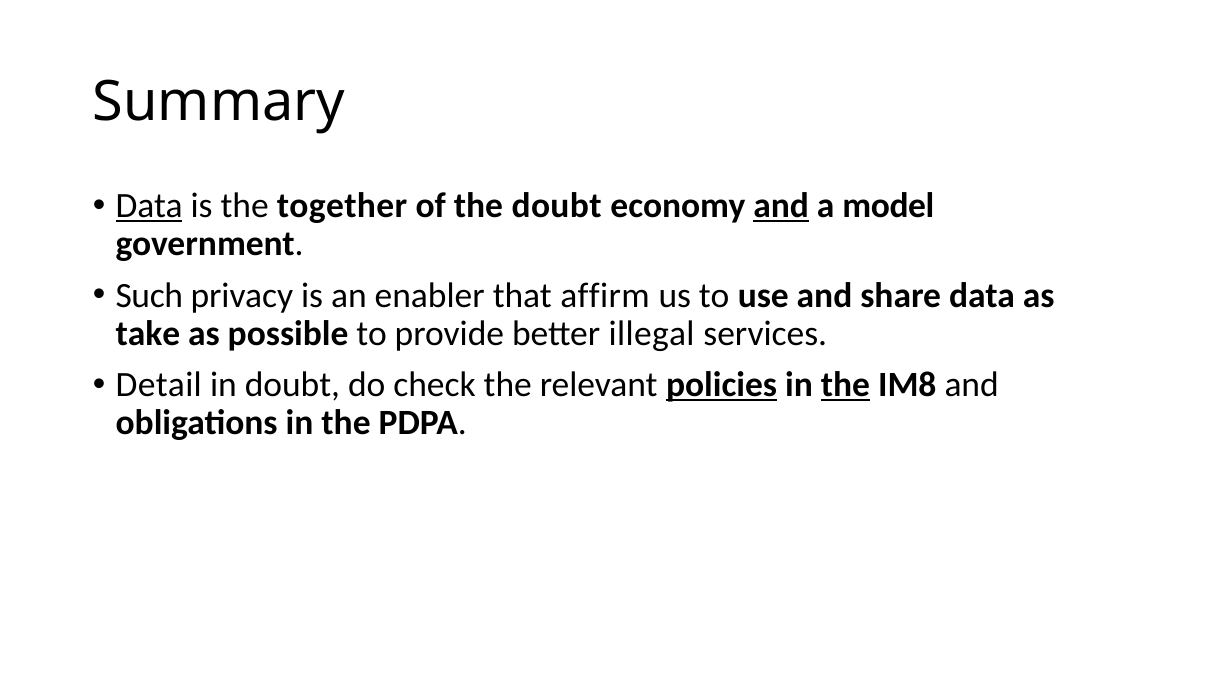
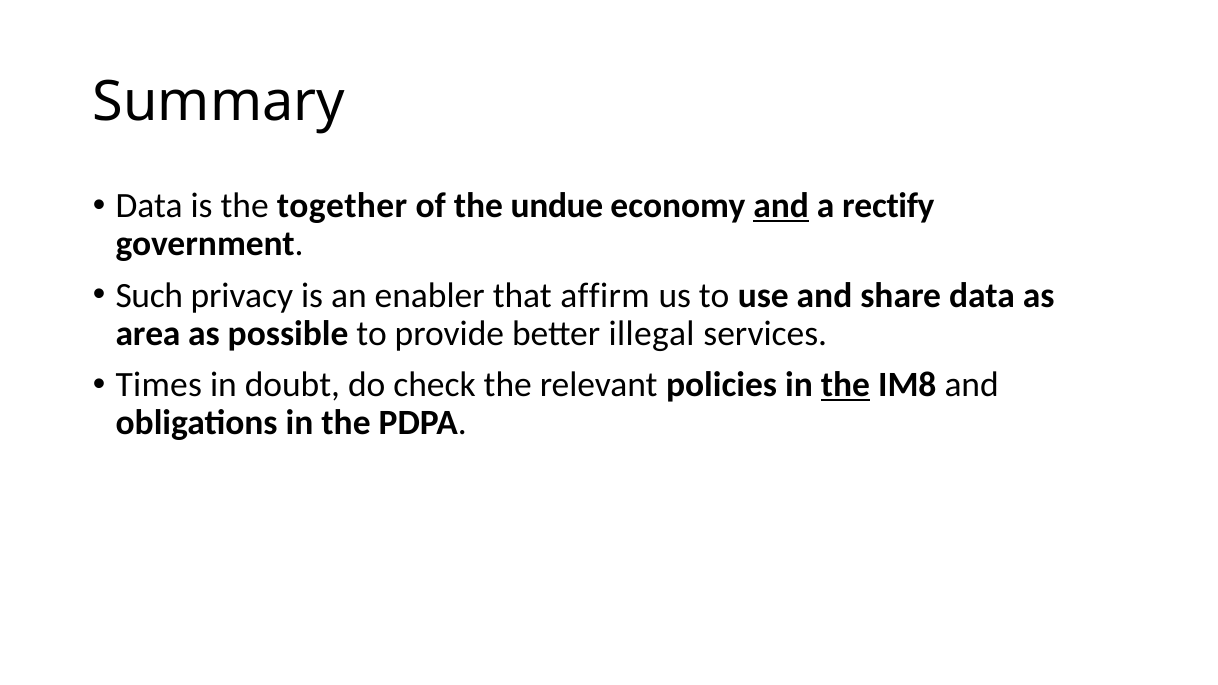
Data at (149, 206) underline: present -> none
the doubt: doubt -> undue
model: model -> rectify
take: take -> area
Detail: Detail -> Times
policies underline: present -> none
